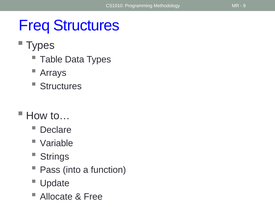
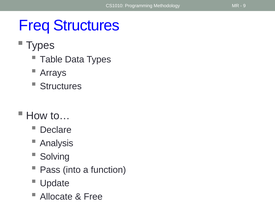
Variable: Variable -> Analysis
Strings: Strings -> Solving
